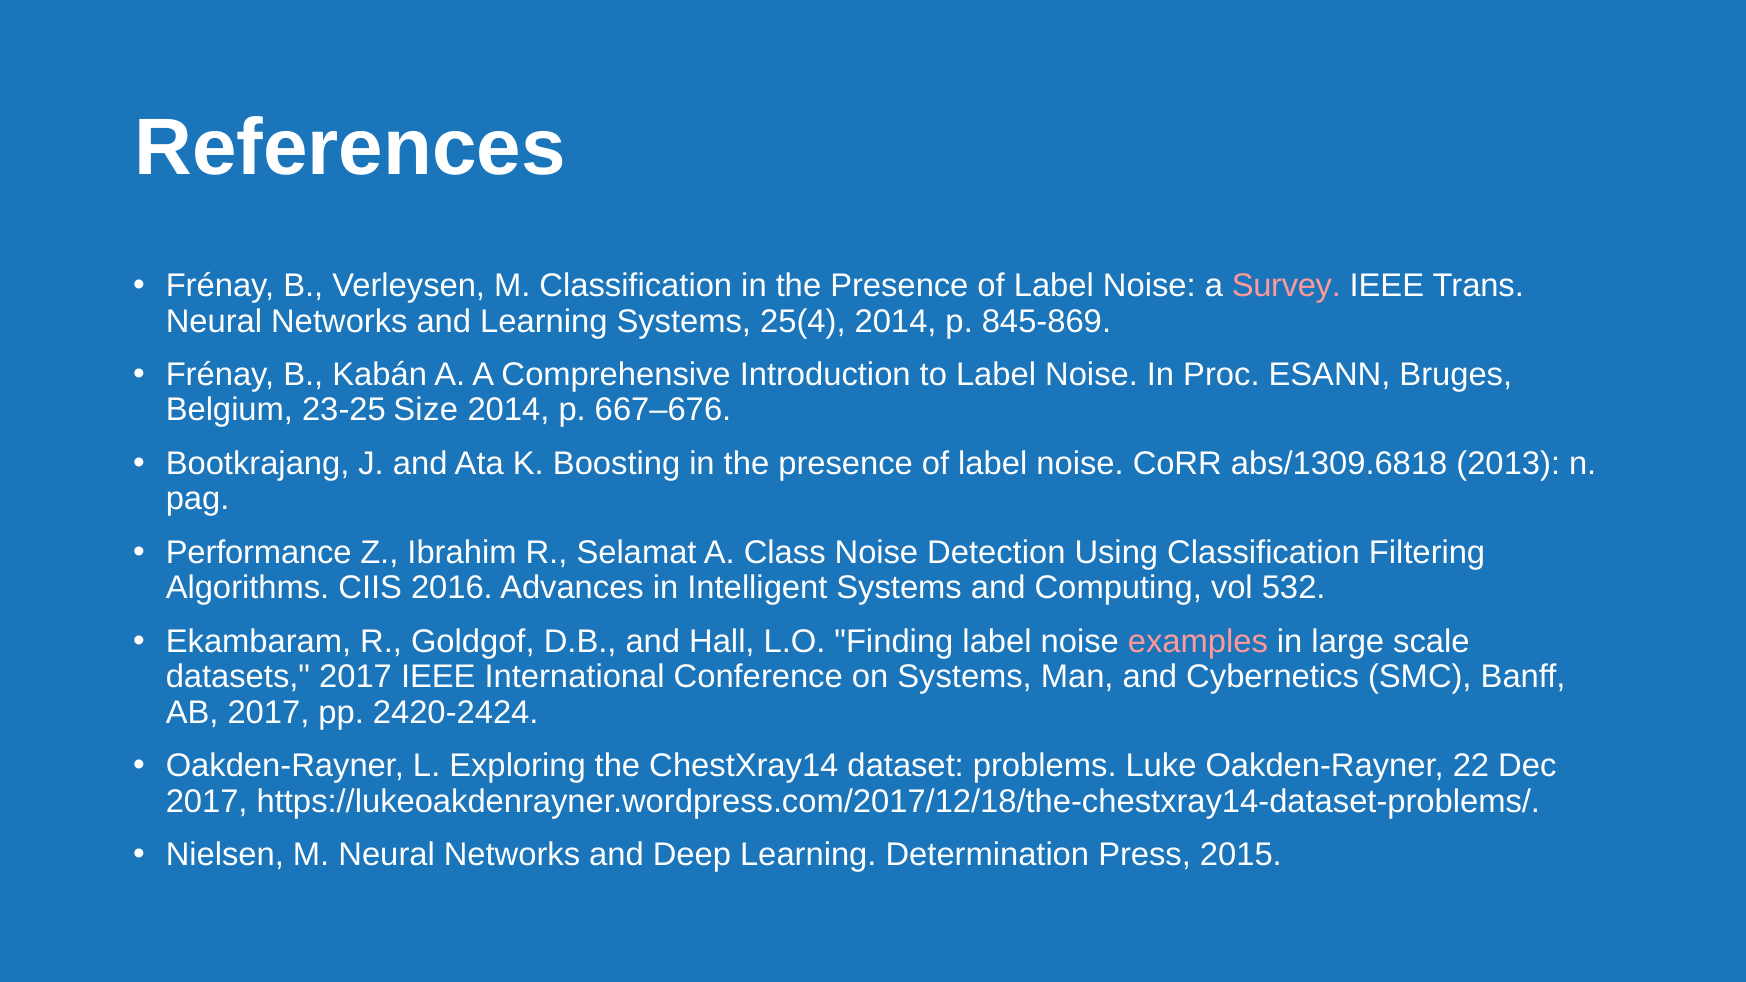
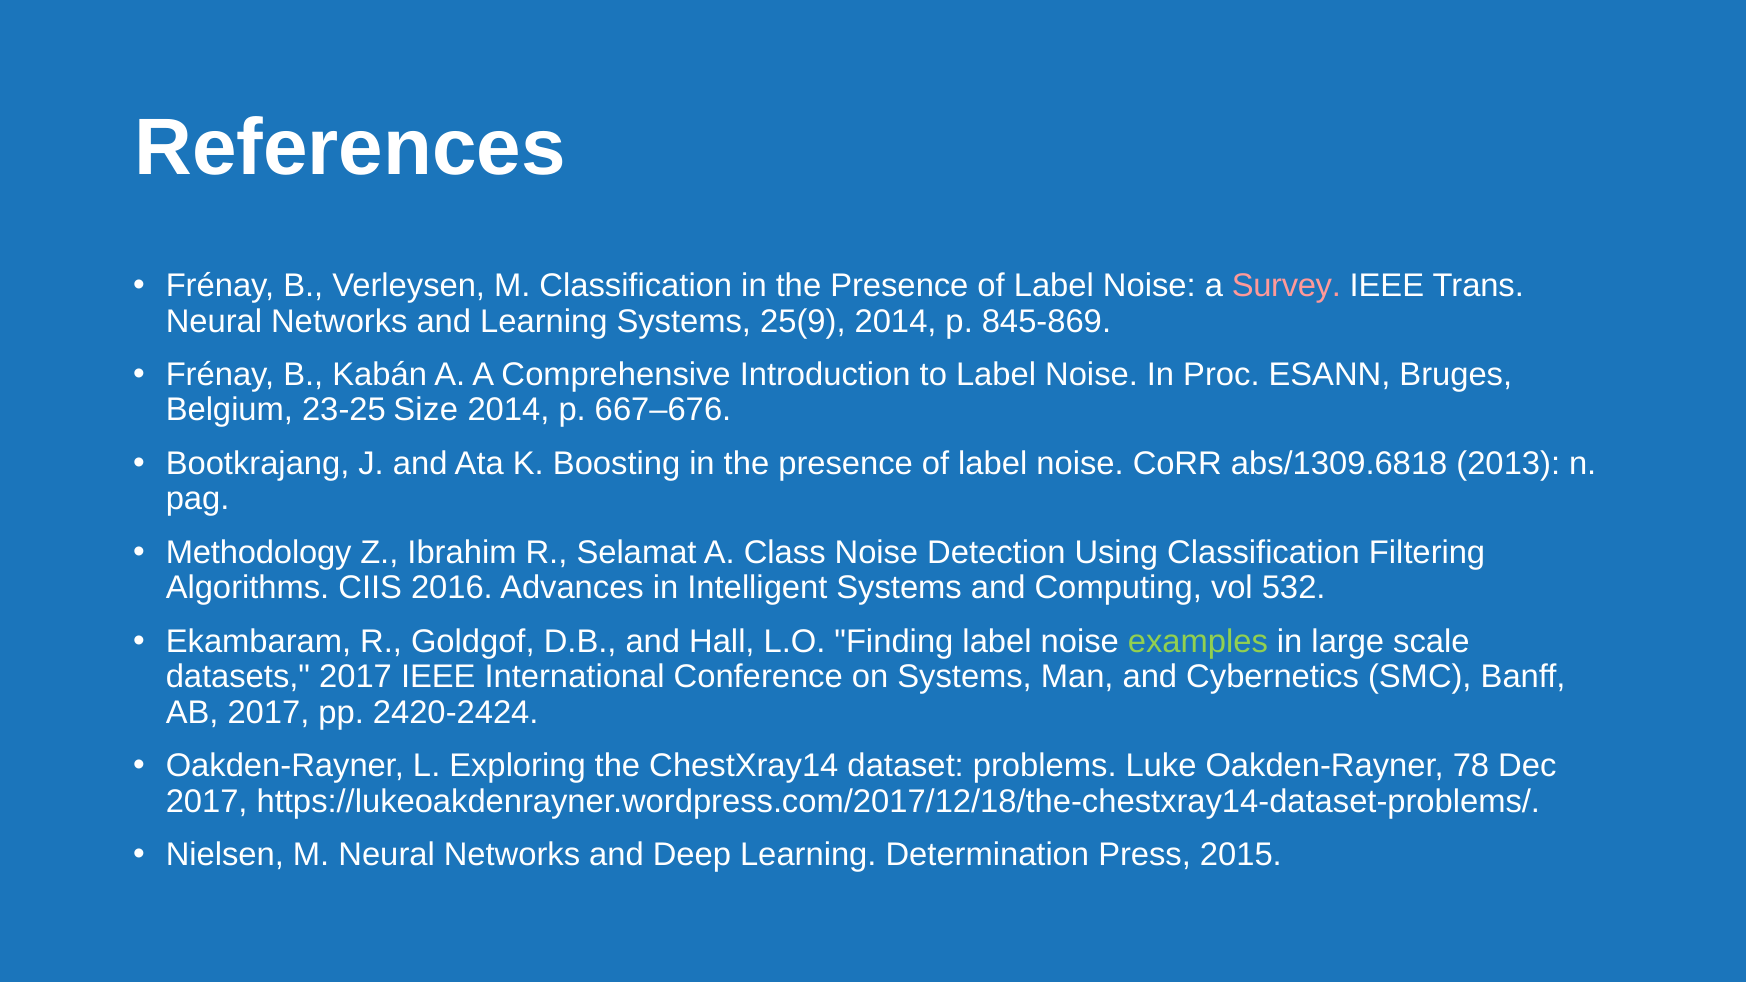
25(4: 25(4 -> 25(9
Performance: Performance -> Methodology
examples colour: pink -> light green
22: 22 -> 78
